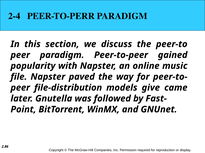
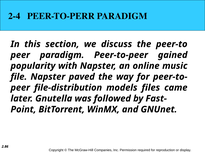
give: give -> files
